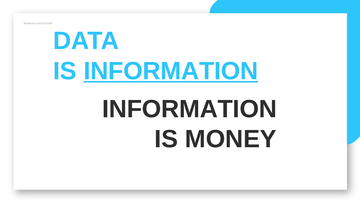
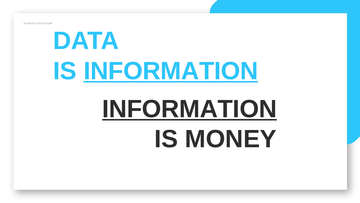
INFORMATION at (189, 109) underline: none -> present
